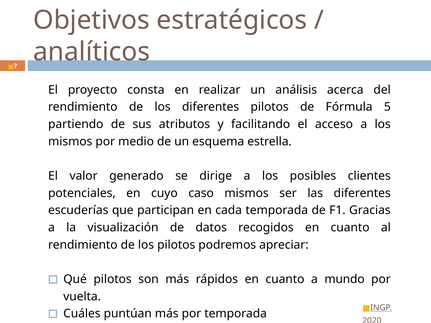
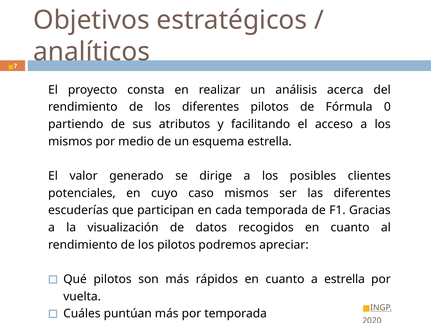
5: 5 -> 0
a mundo: mundo -> estrella
